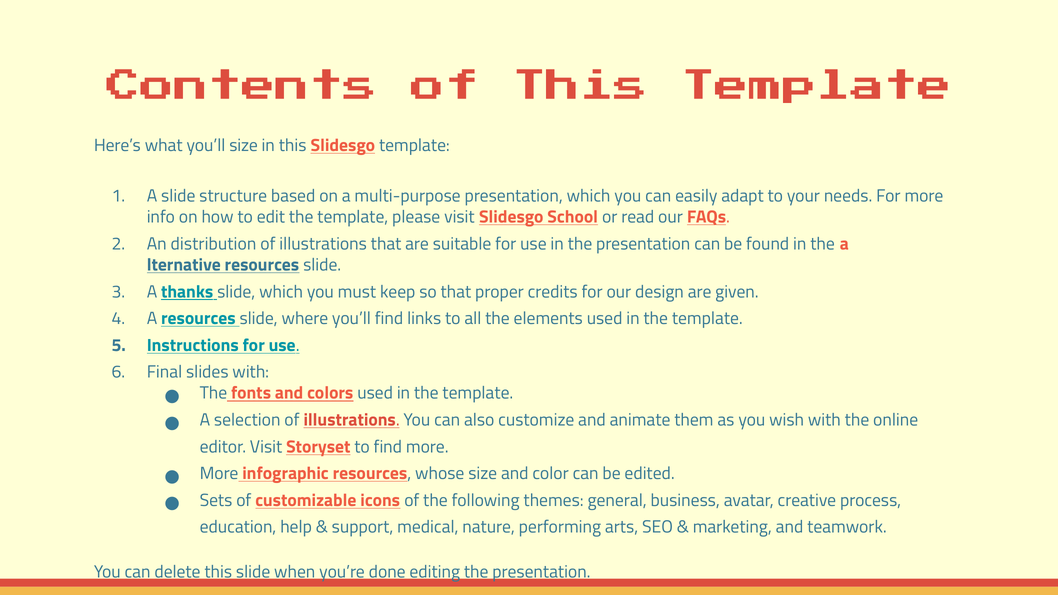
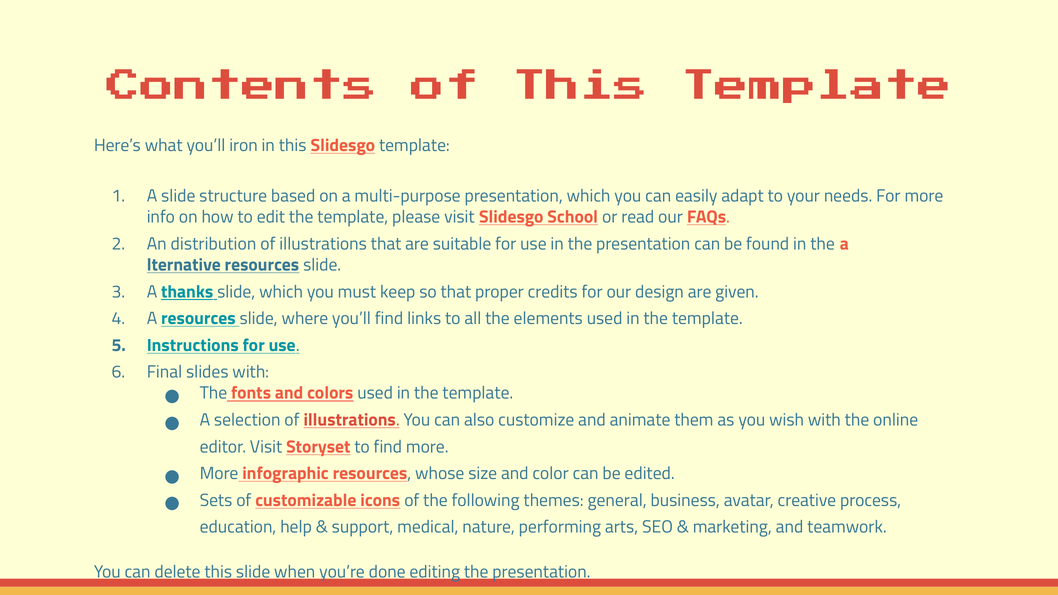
you’ll size: size -> iron
